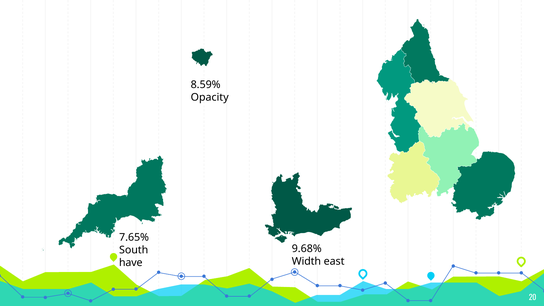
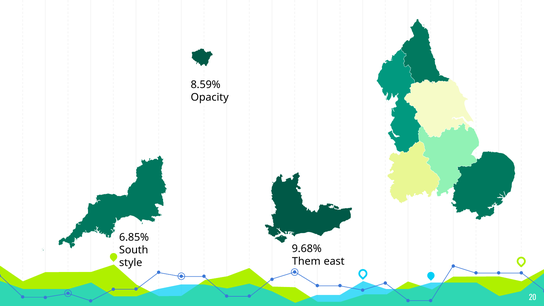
7.65%: 7.65% -> 6.85%
Width: Width -> Them
have: have -> style
